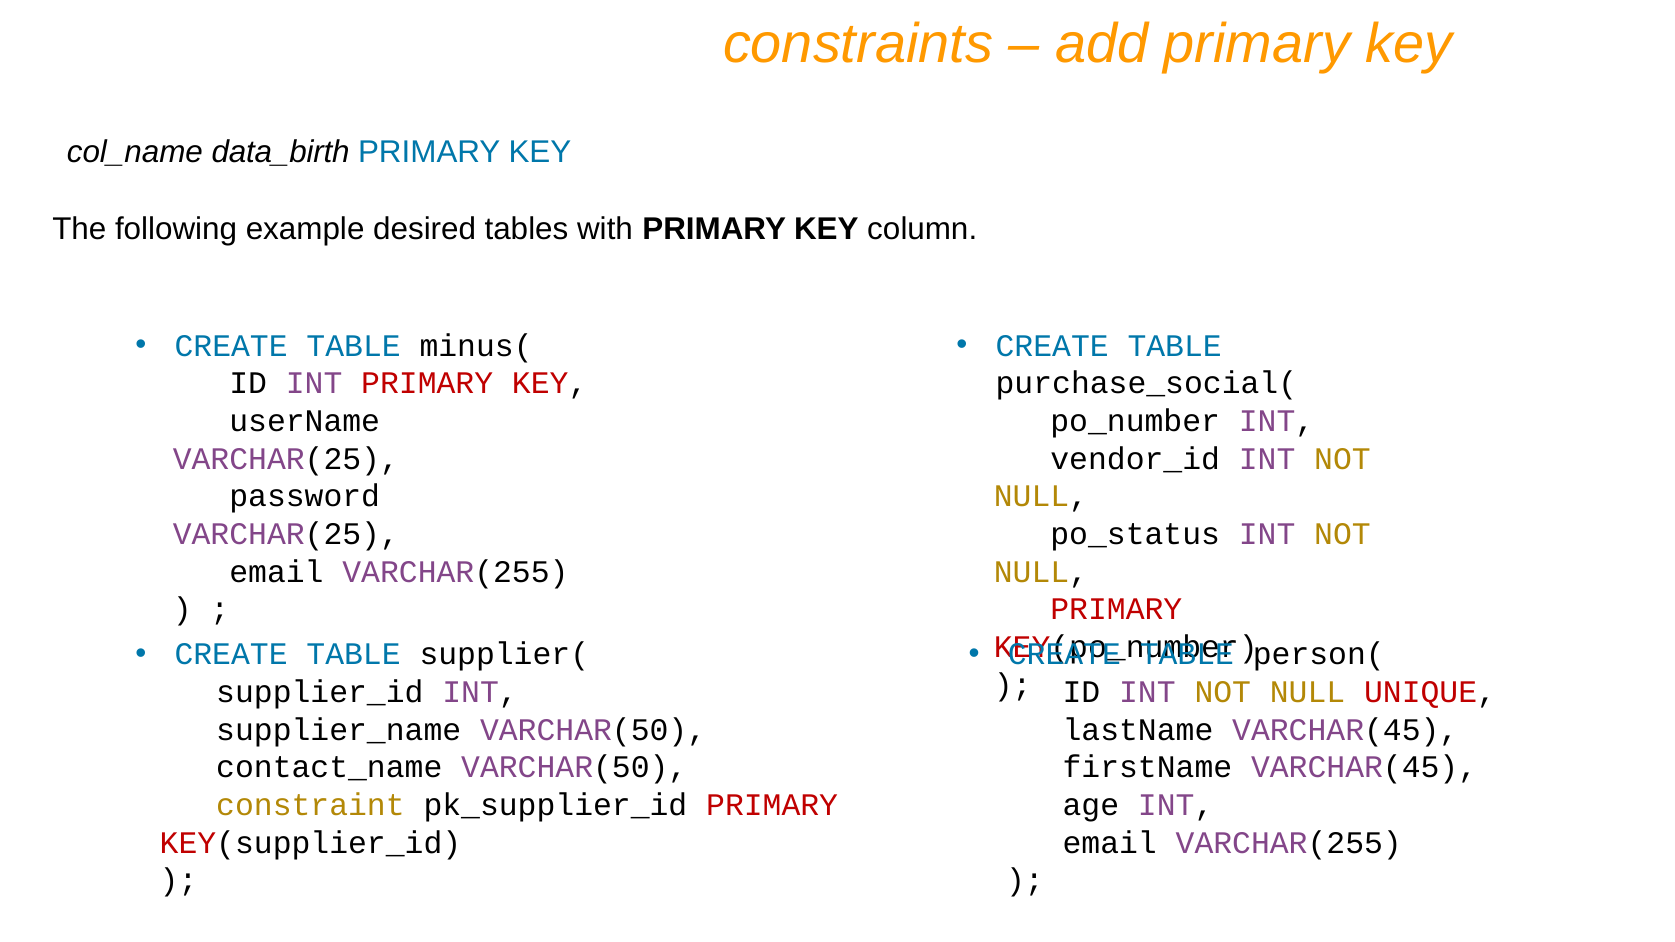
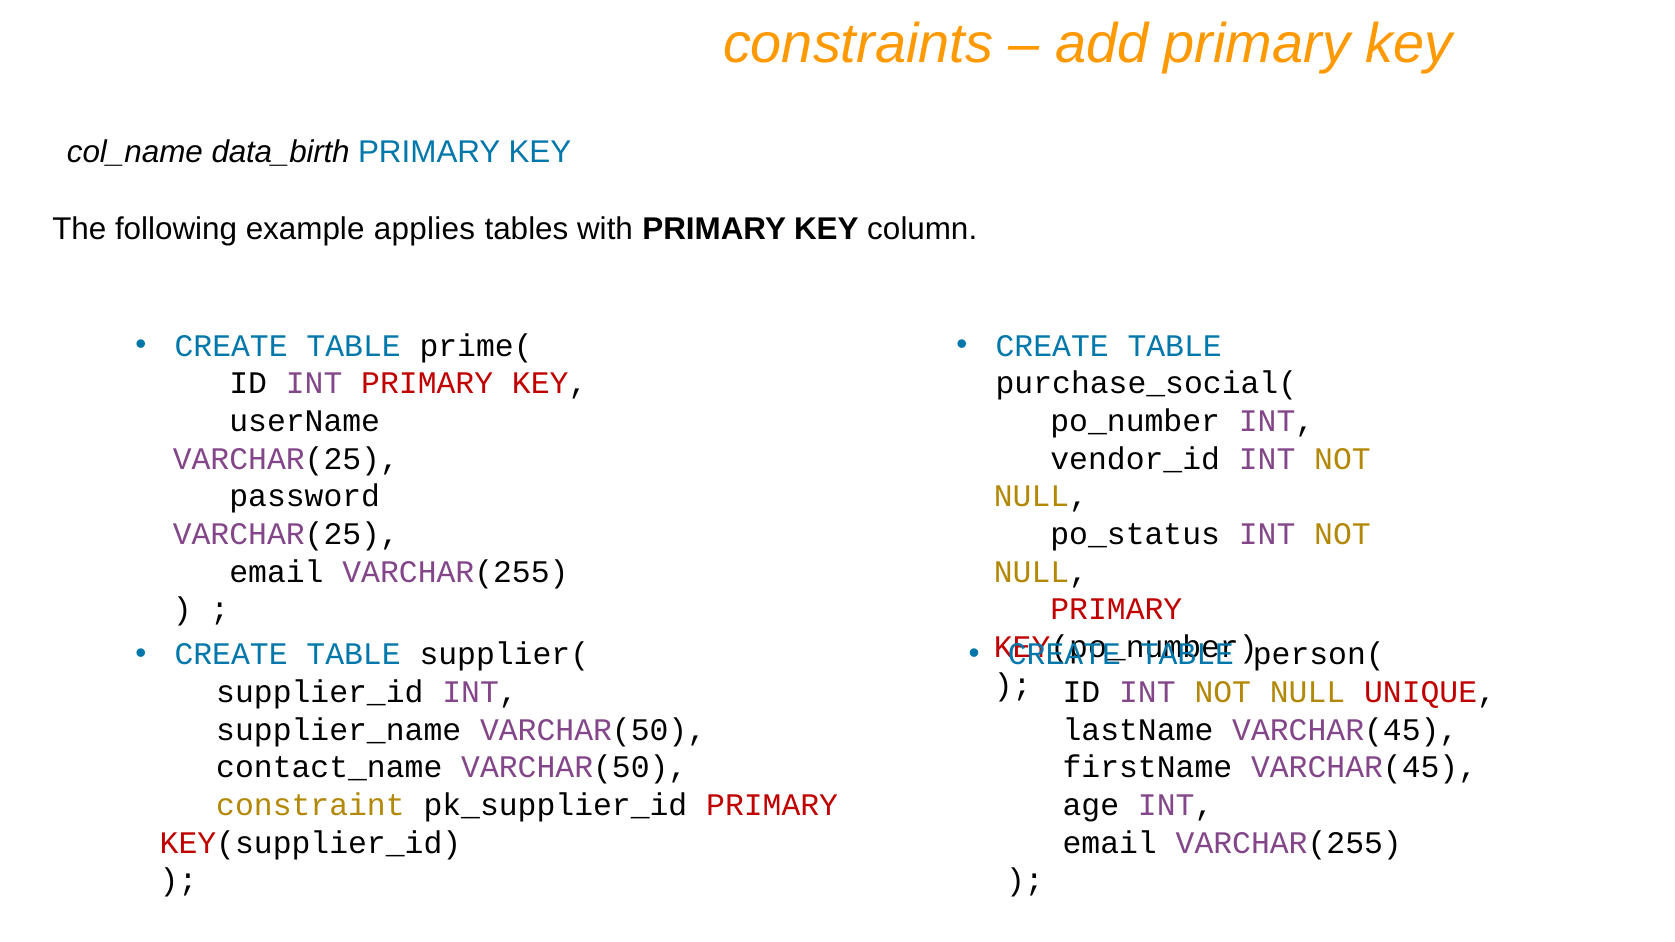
desired: desired -> applies
minus(: minus( -> prime(
